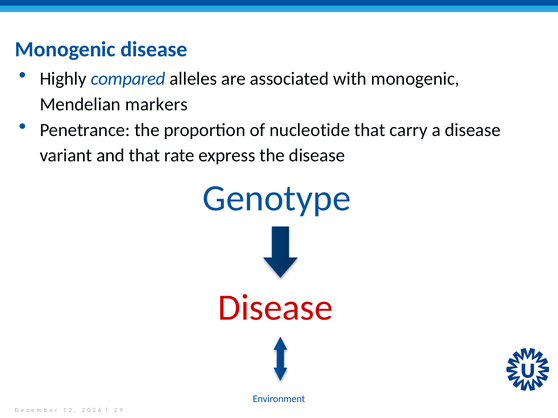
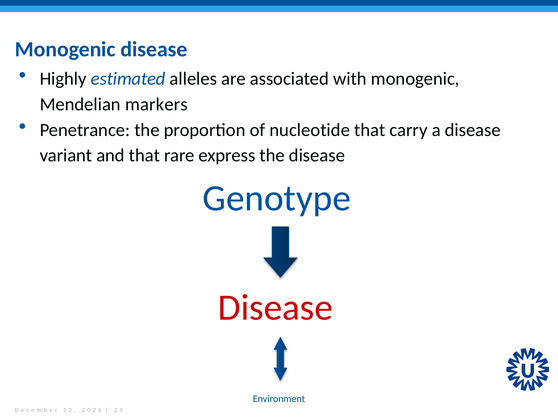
compared: compared -> estimated
rate: rate -> rare
